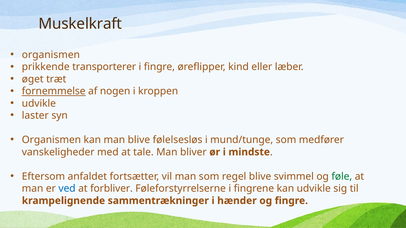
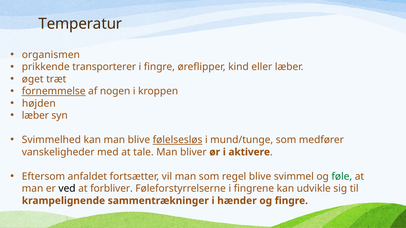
Muskelkraft: Muskelkraft -> Temperatur
udvikle at (39, 104): udvikle -> højden
laster at (35, 116): laster -> læber
Organismen at (51, 140): Organismen -> Svimmelhed
følelsesløs underline: none -> present
mindste: mindste -> aktivere
ved colour: blue -> black
